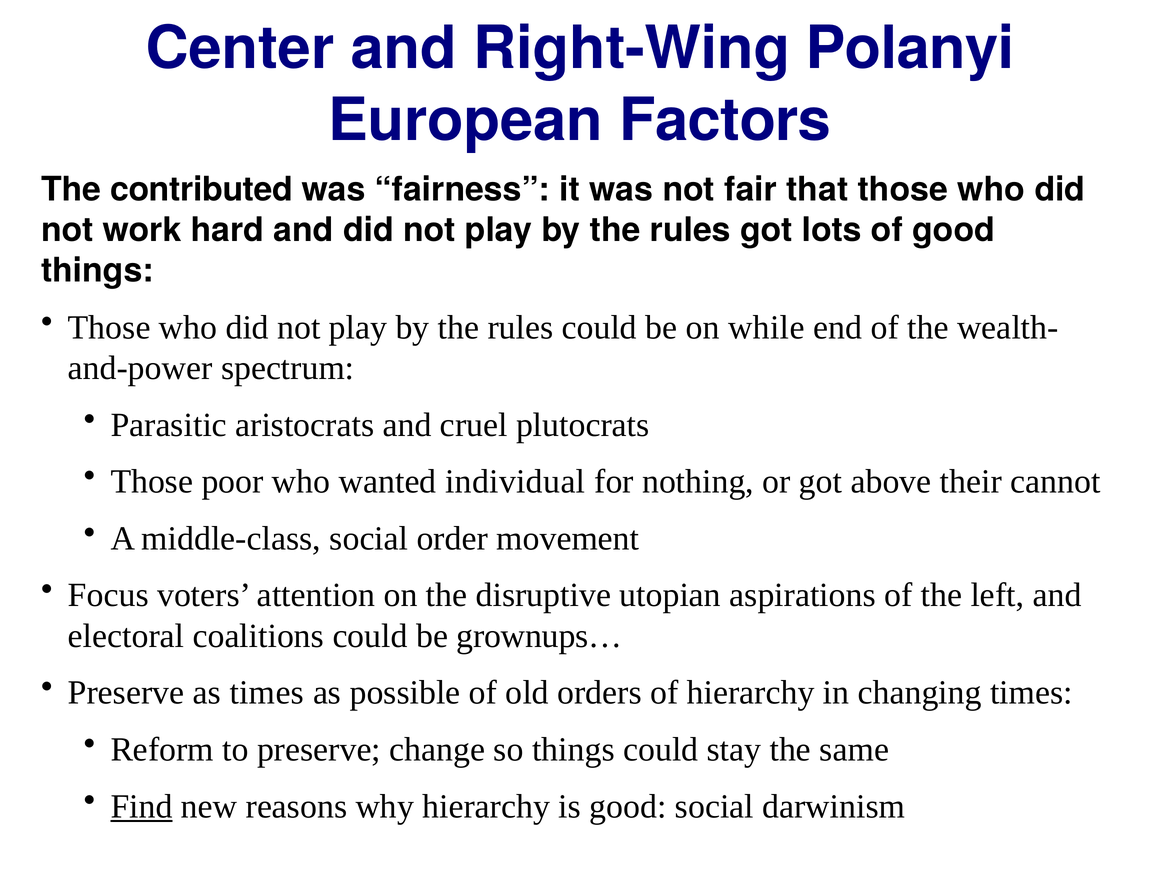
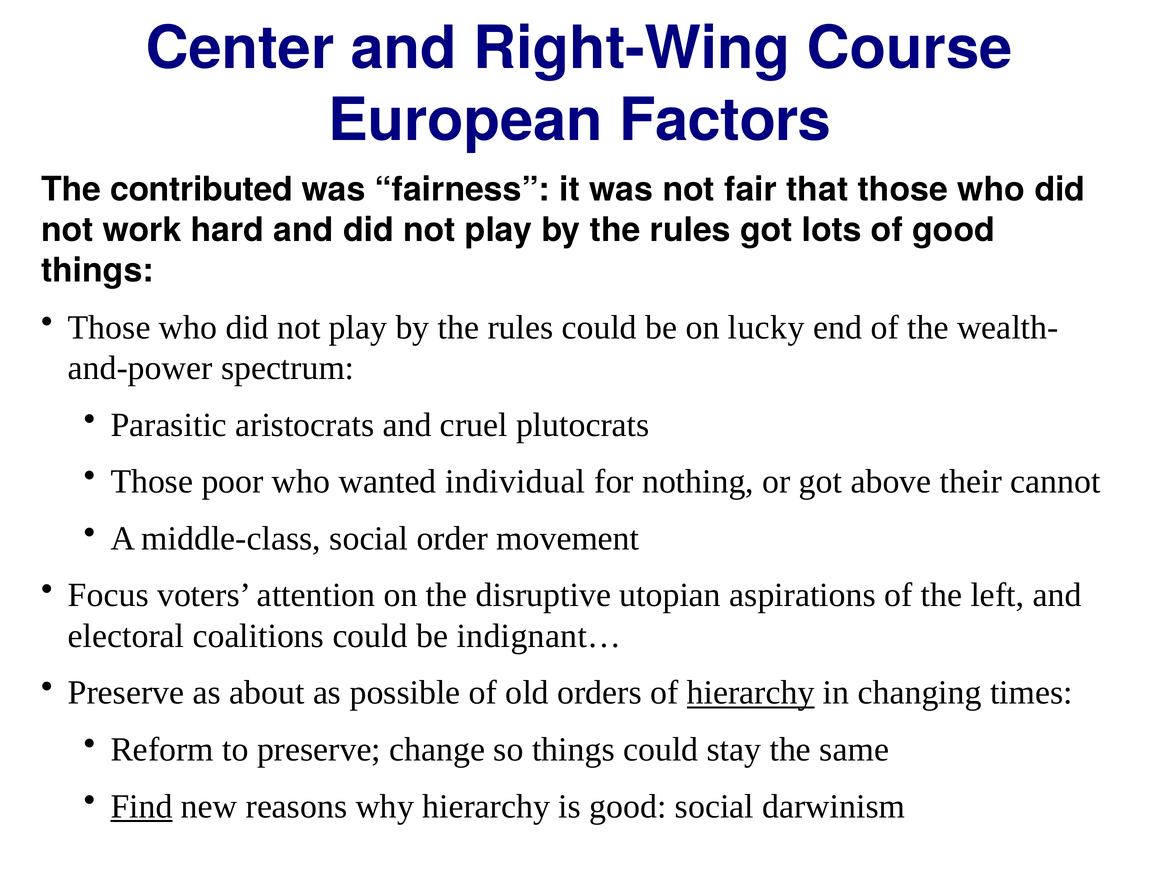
Polanyi: Polanyi -> Course
while: while -> lucky
grownups…: grownups… -> indignant…
as times: times -> about
hierarchy at (751, 693) underline: none -> present
